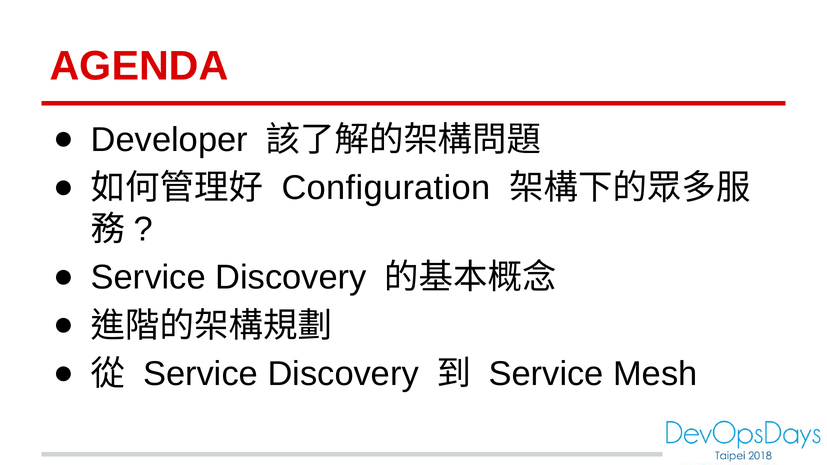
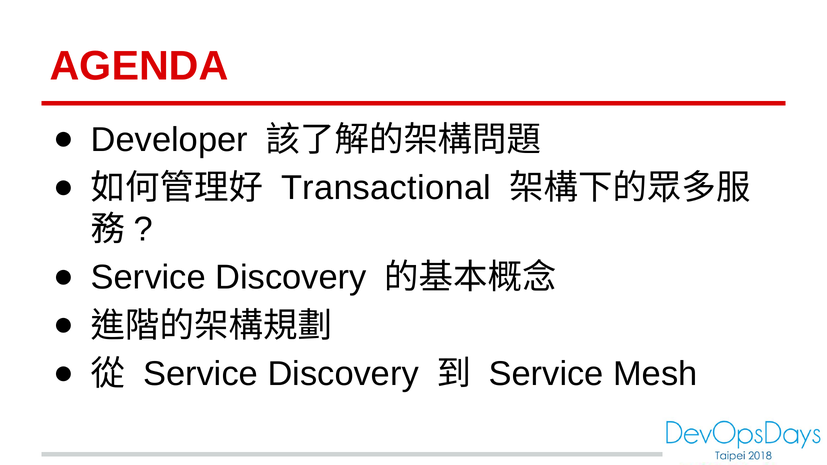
Configuration: Configuration -> Transactional
